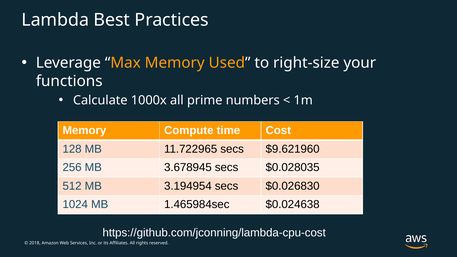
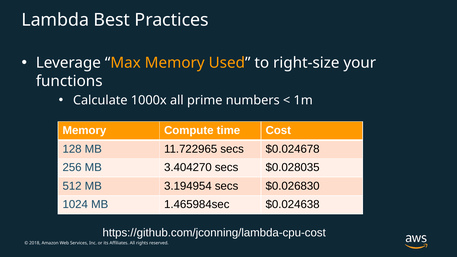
$9.621960: $9.621960 -> $0.024678
3.678945: 3.678945 -> 3.404270
